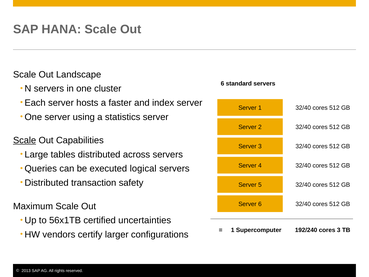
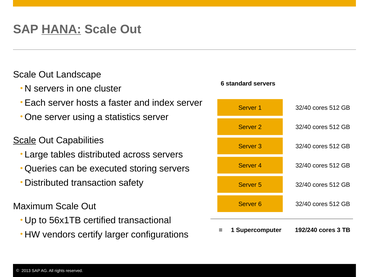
HANA underline: none -> present
logical: logical -> storing
uncertainties: uncertainties -> transactional
